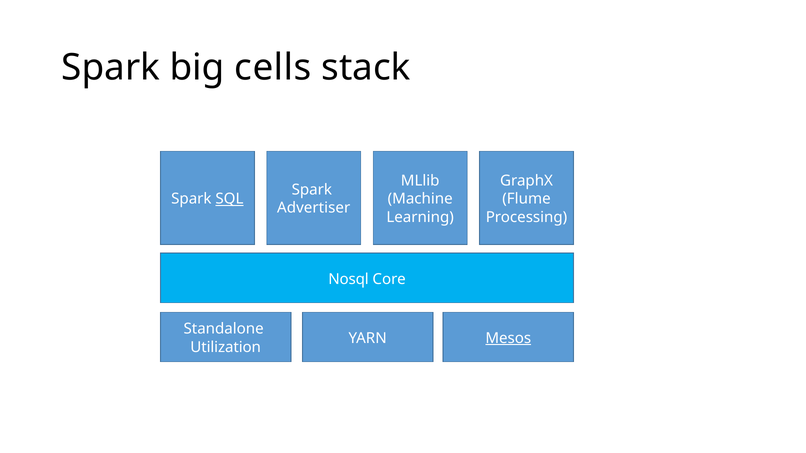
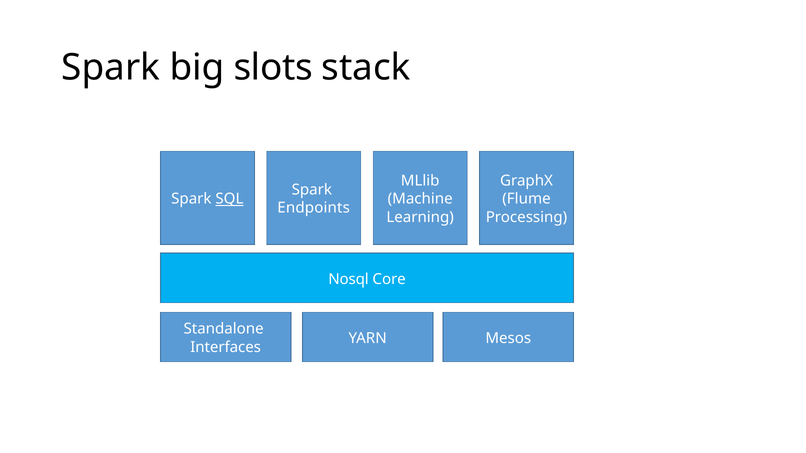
cells: cells -> slots
Advertiser: Advertiser -> Endpoints
Mesos underline: present -> none
Utilization: Utilization -> Interfaces
